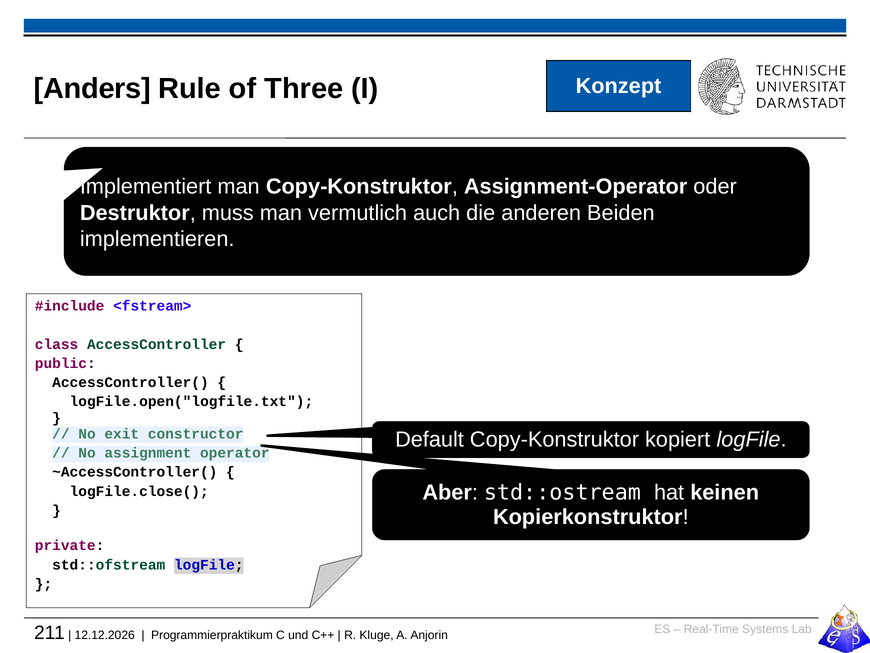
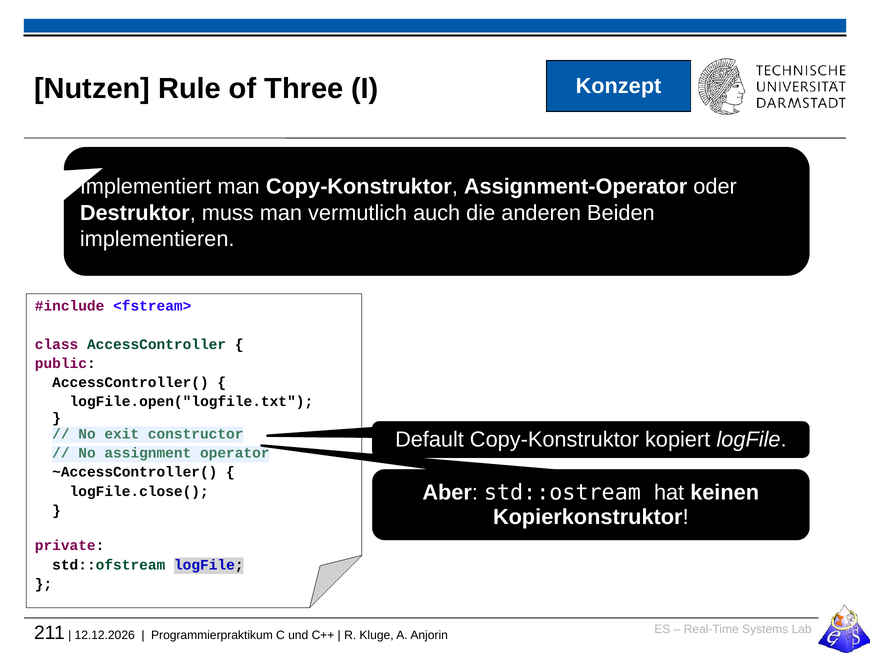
Anders: Anders -> Nutzen
